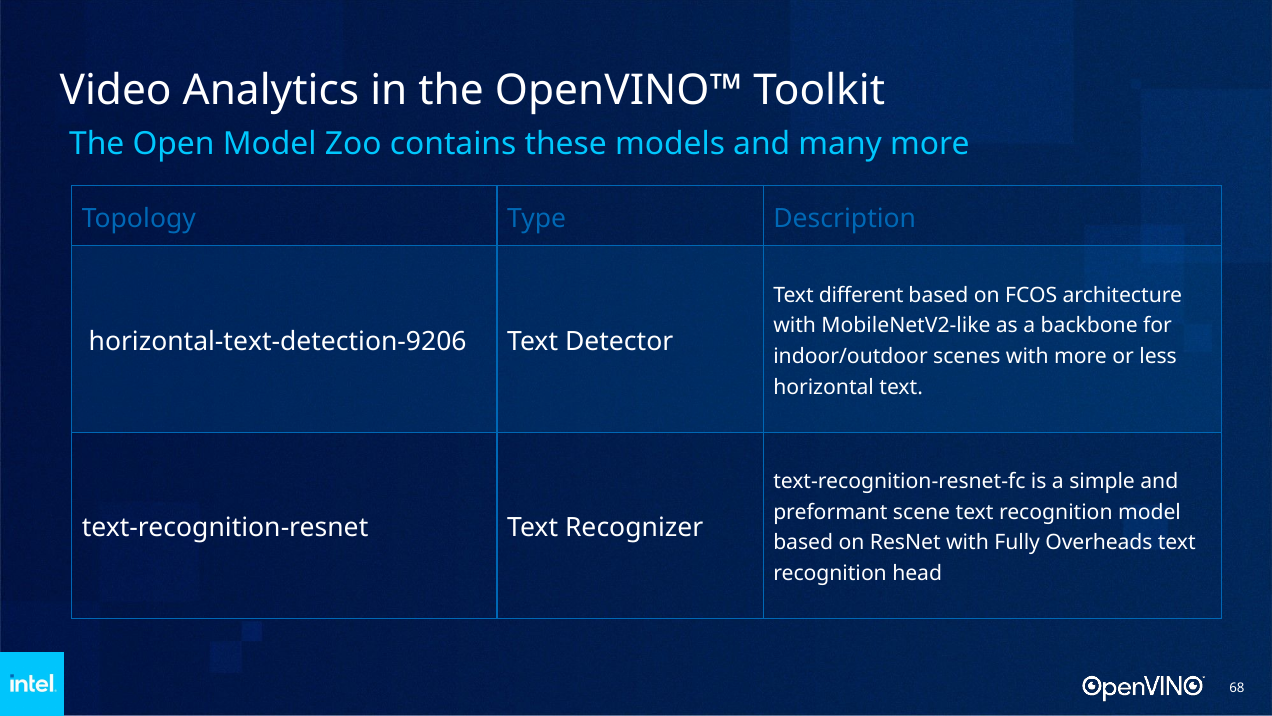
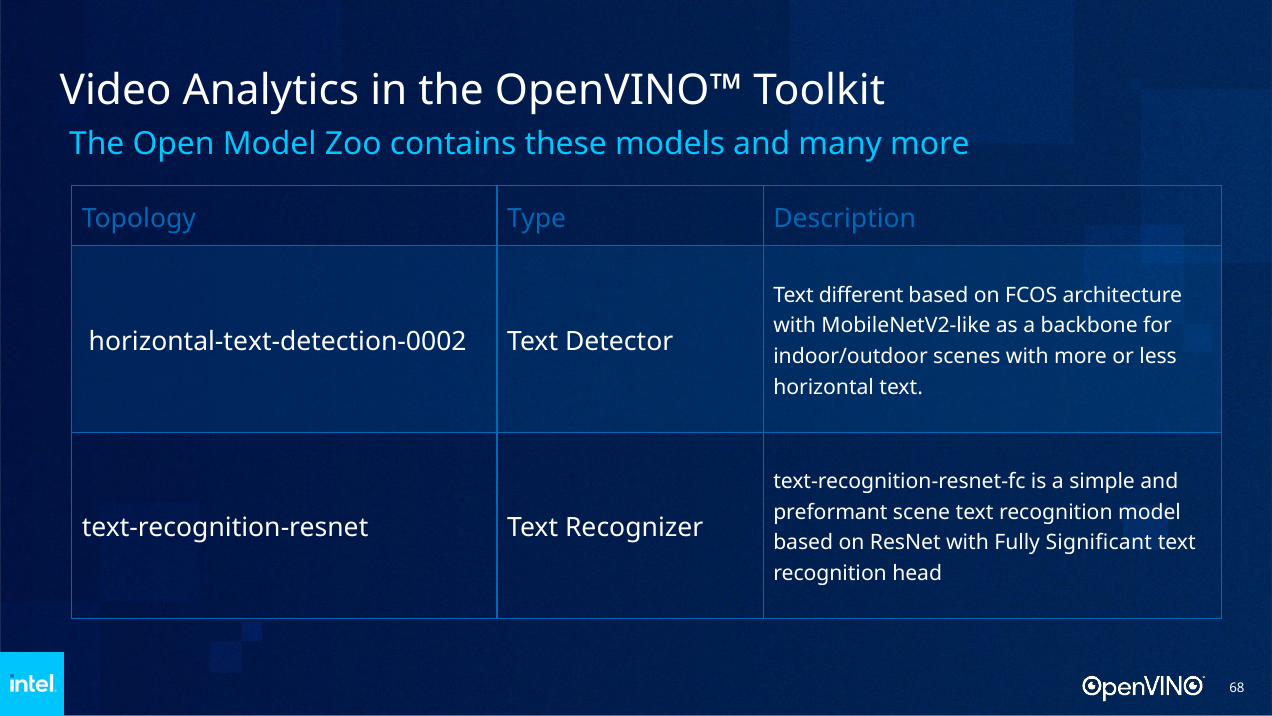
horizontal-text-detection-9206: horizontal-text-detection-9206 -> horizontal-text-detection-0002
Overheads: Overheads -> Significant
